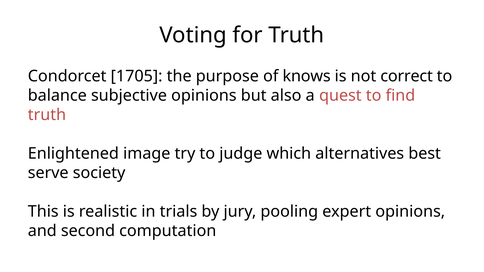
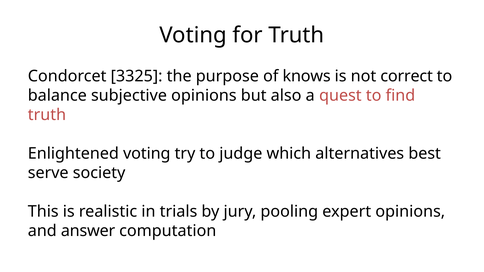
1705: 1705 -> 3325
Enlightened image: image -> voting
second: second -> answer
